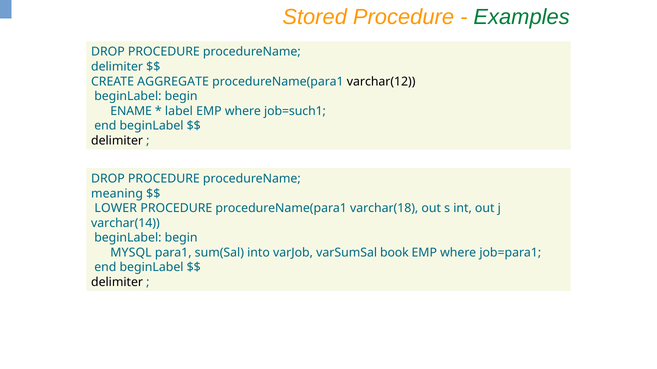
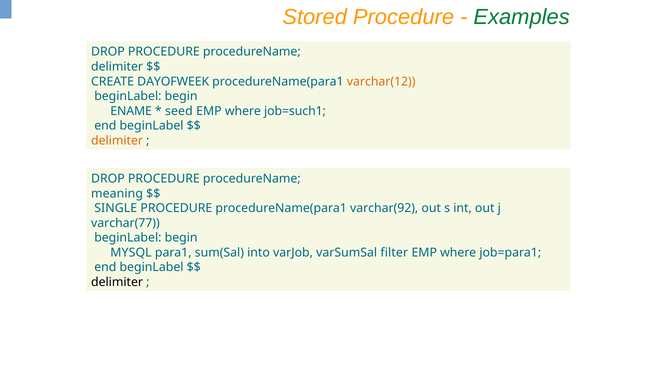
AGGREGATE: AGGREGATE -> DAYOFWEEK
varchar(12 colour: black -> orange
label: label -> seed
delimiter at (117, 141) colour: black -> orange
LOWER: LOWER -> SINGLE
varchar(18: varchar(18 -> varchar(92
varchar(14: varchar(14 -> varchar(77
book: book -> filter
